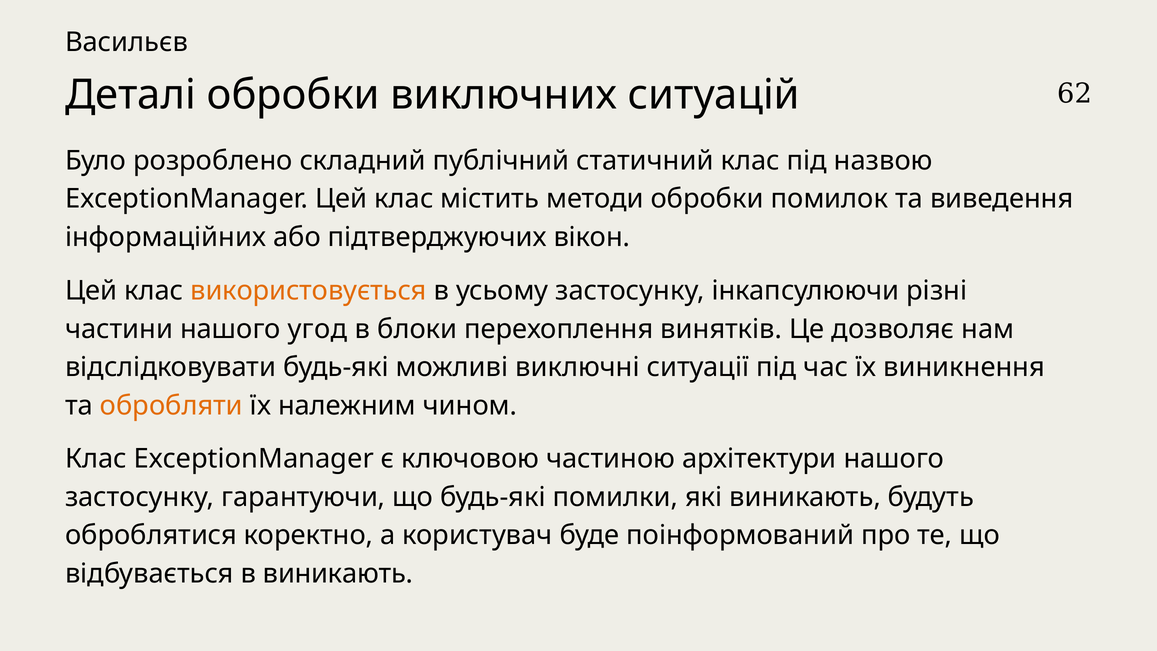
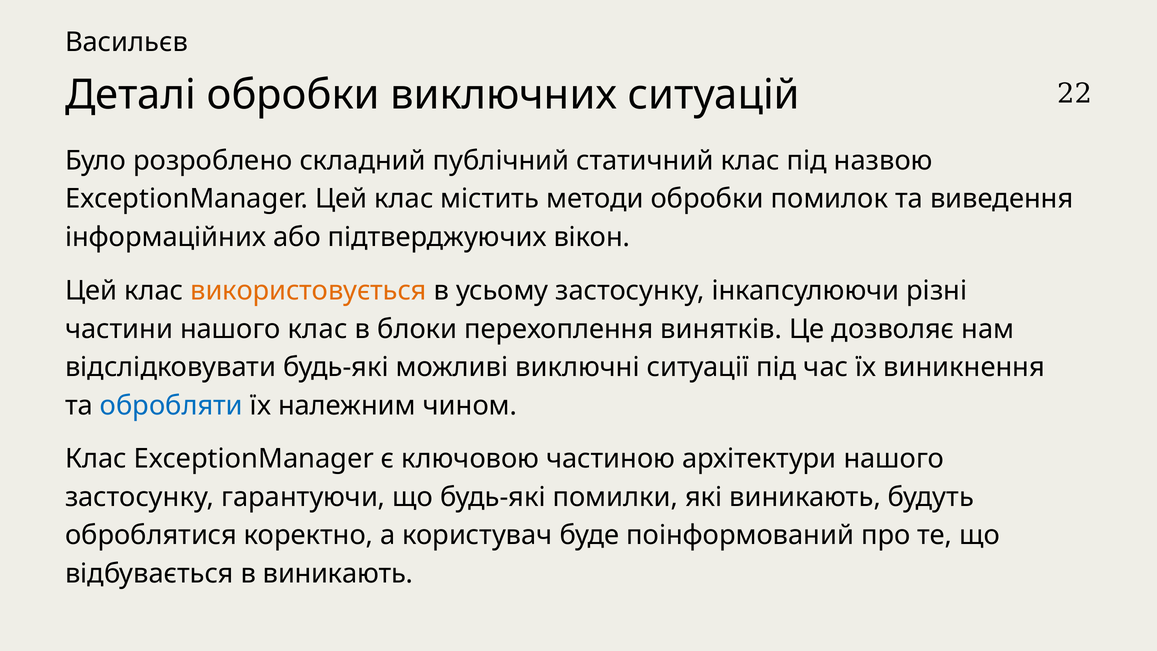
62: 62 -> 22
нашого угод: угод -> клас
обробляти colour: orange -> blue
